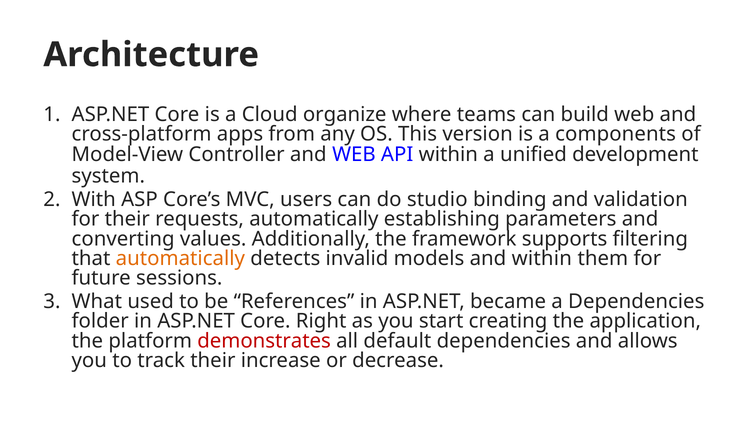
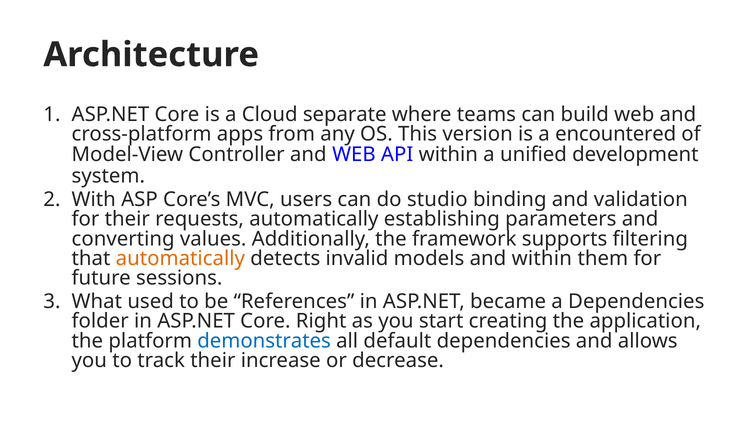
organize: organize -> separate
components: components -> encountered
demonstrates colour: red -> blue
